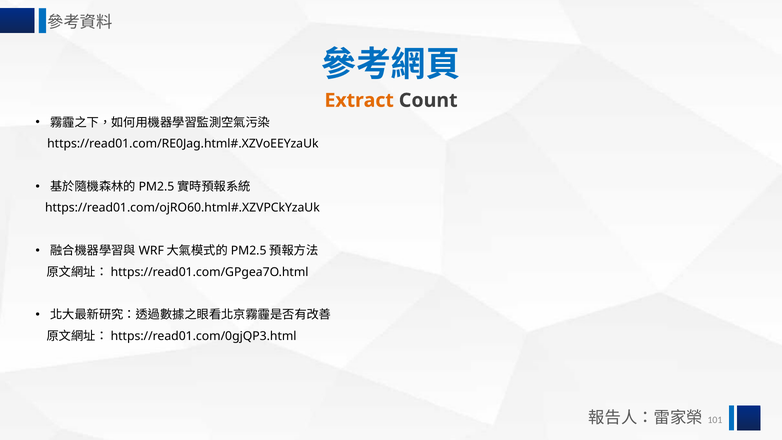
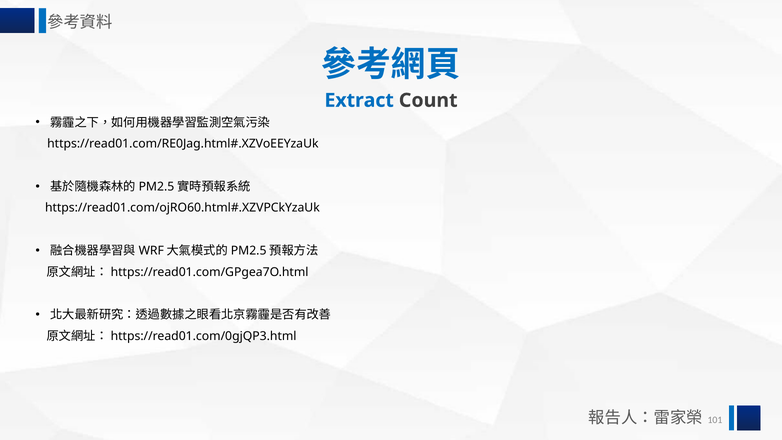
Extract colour: orange -> blue
